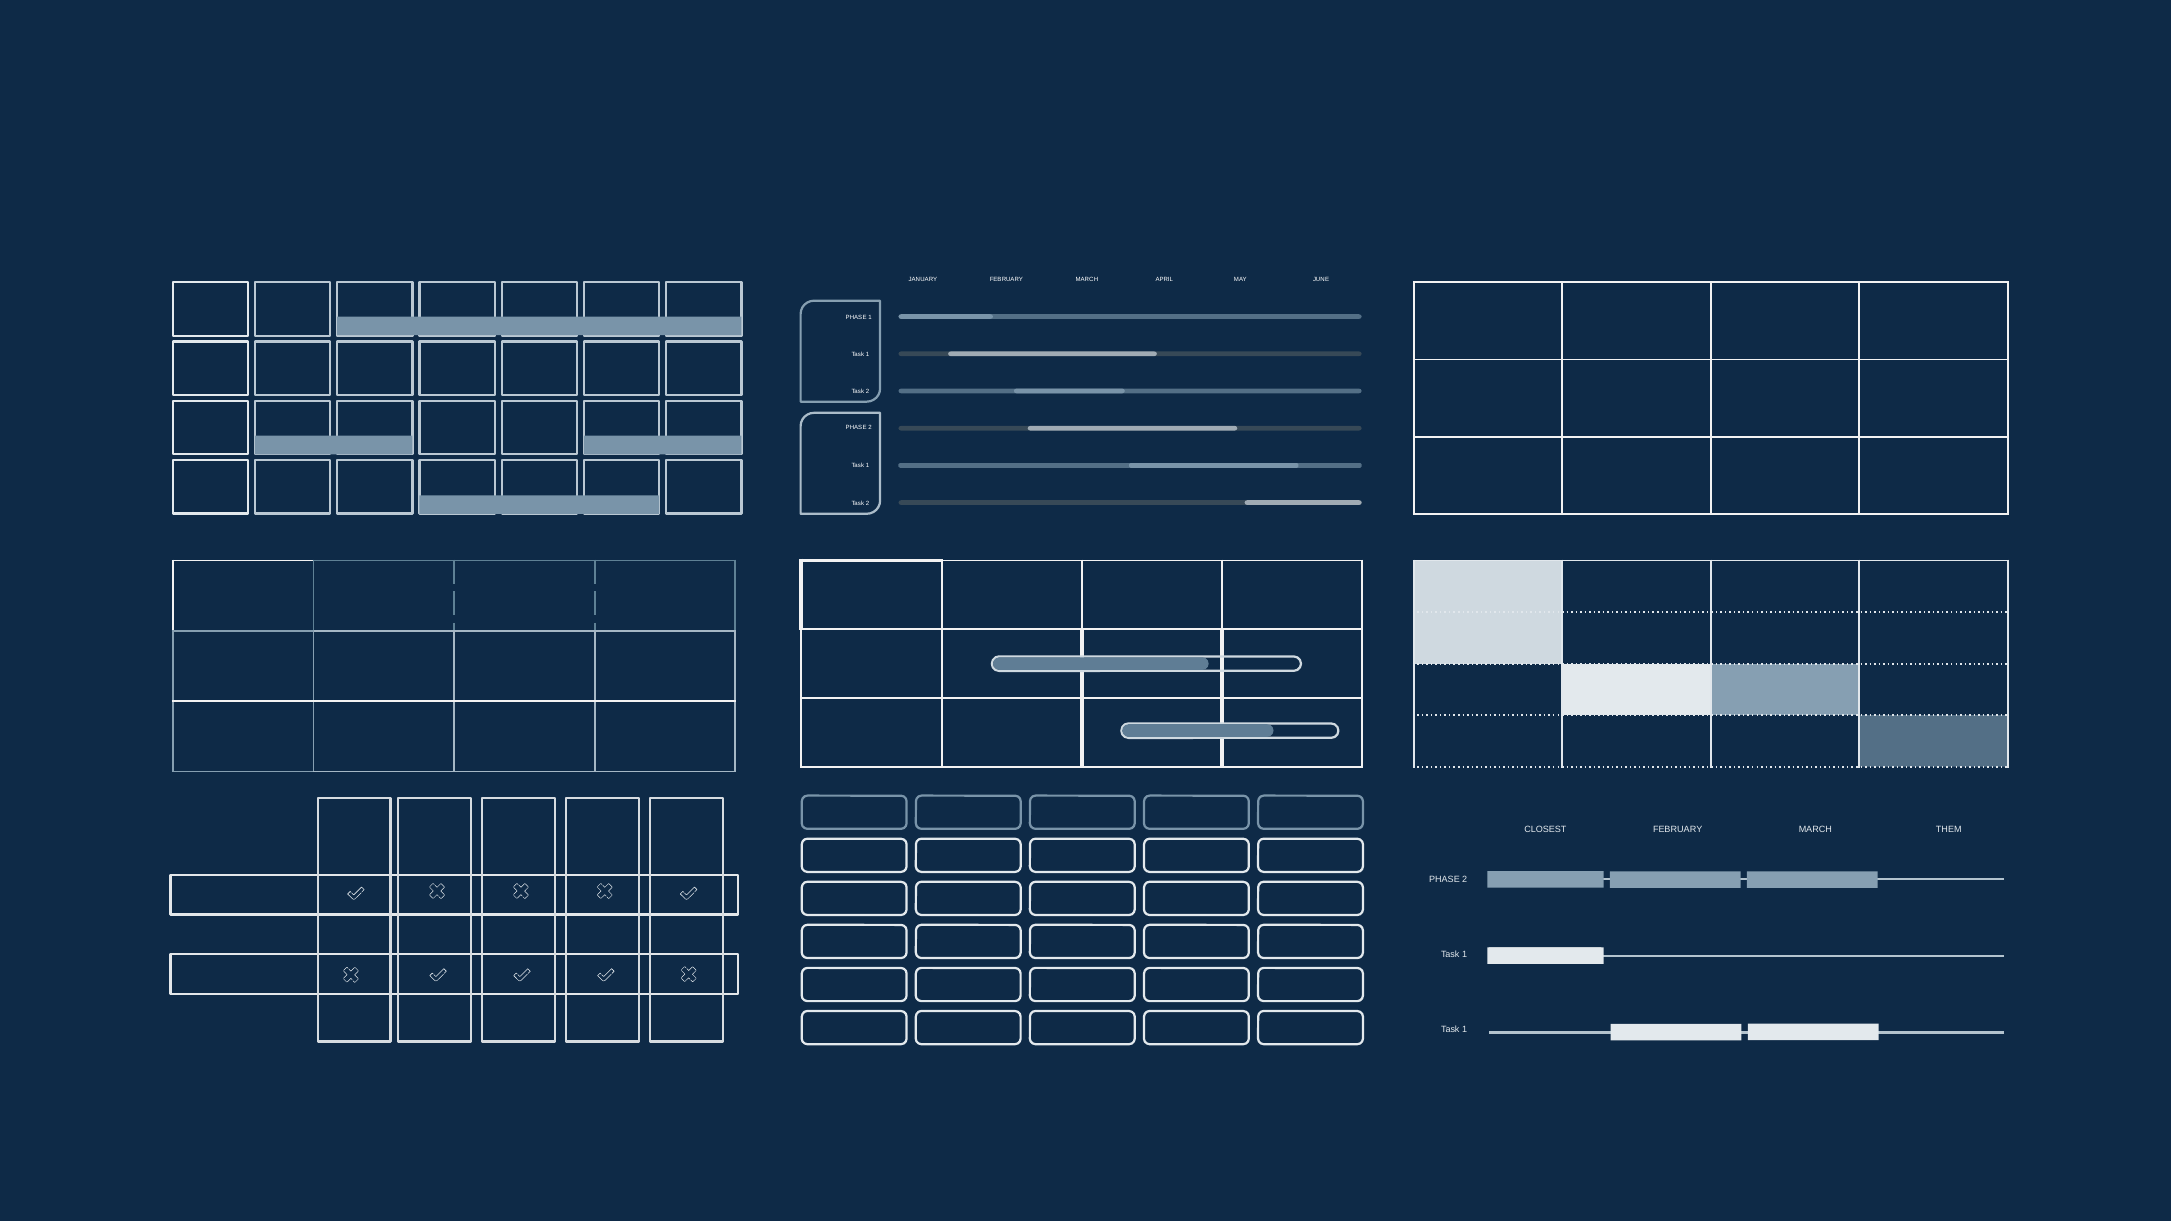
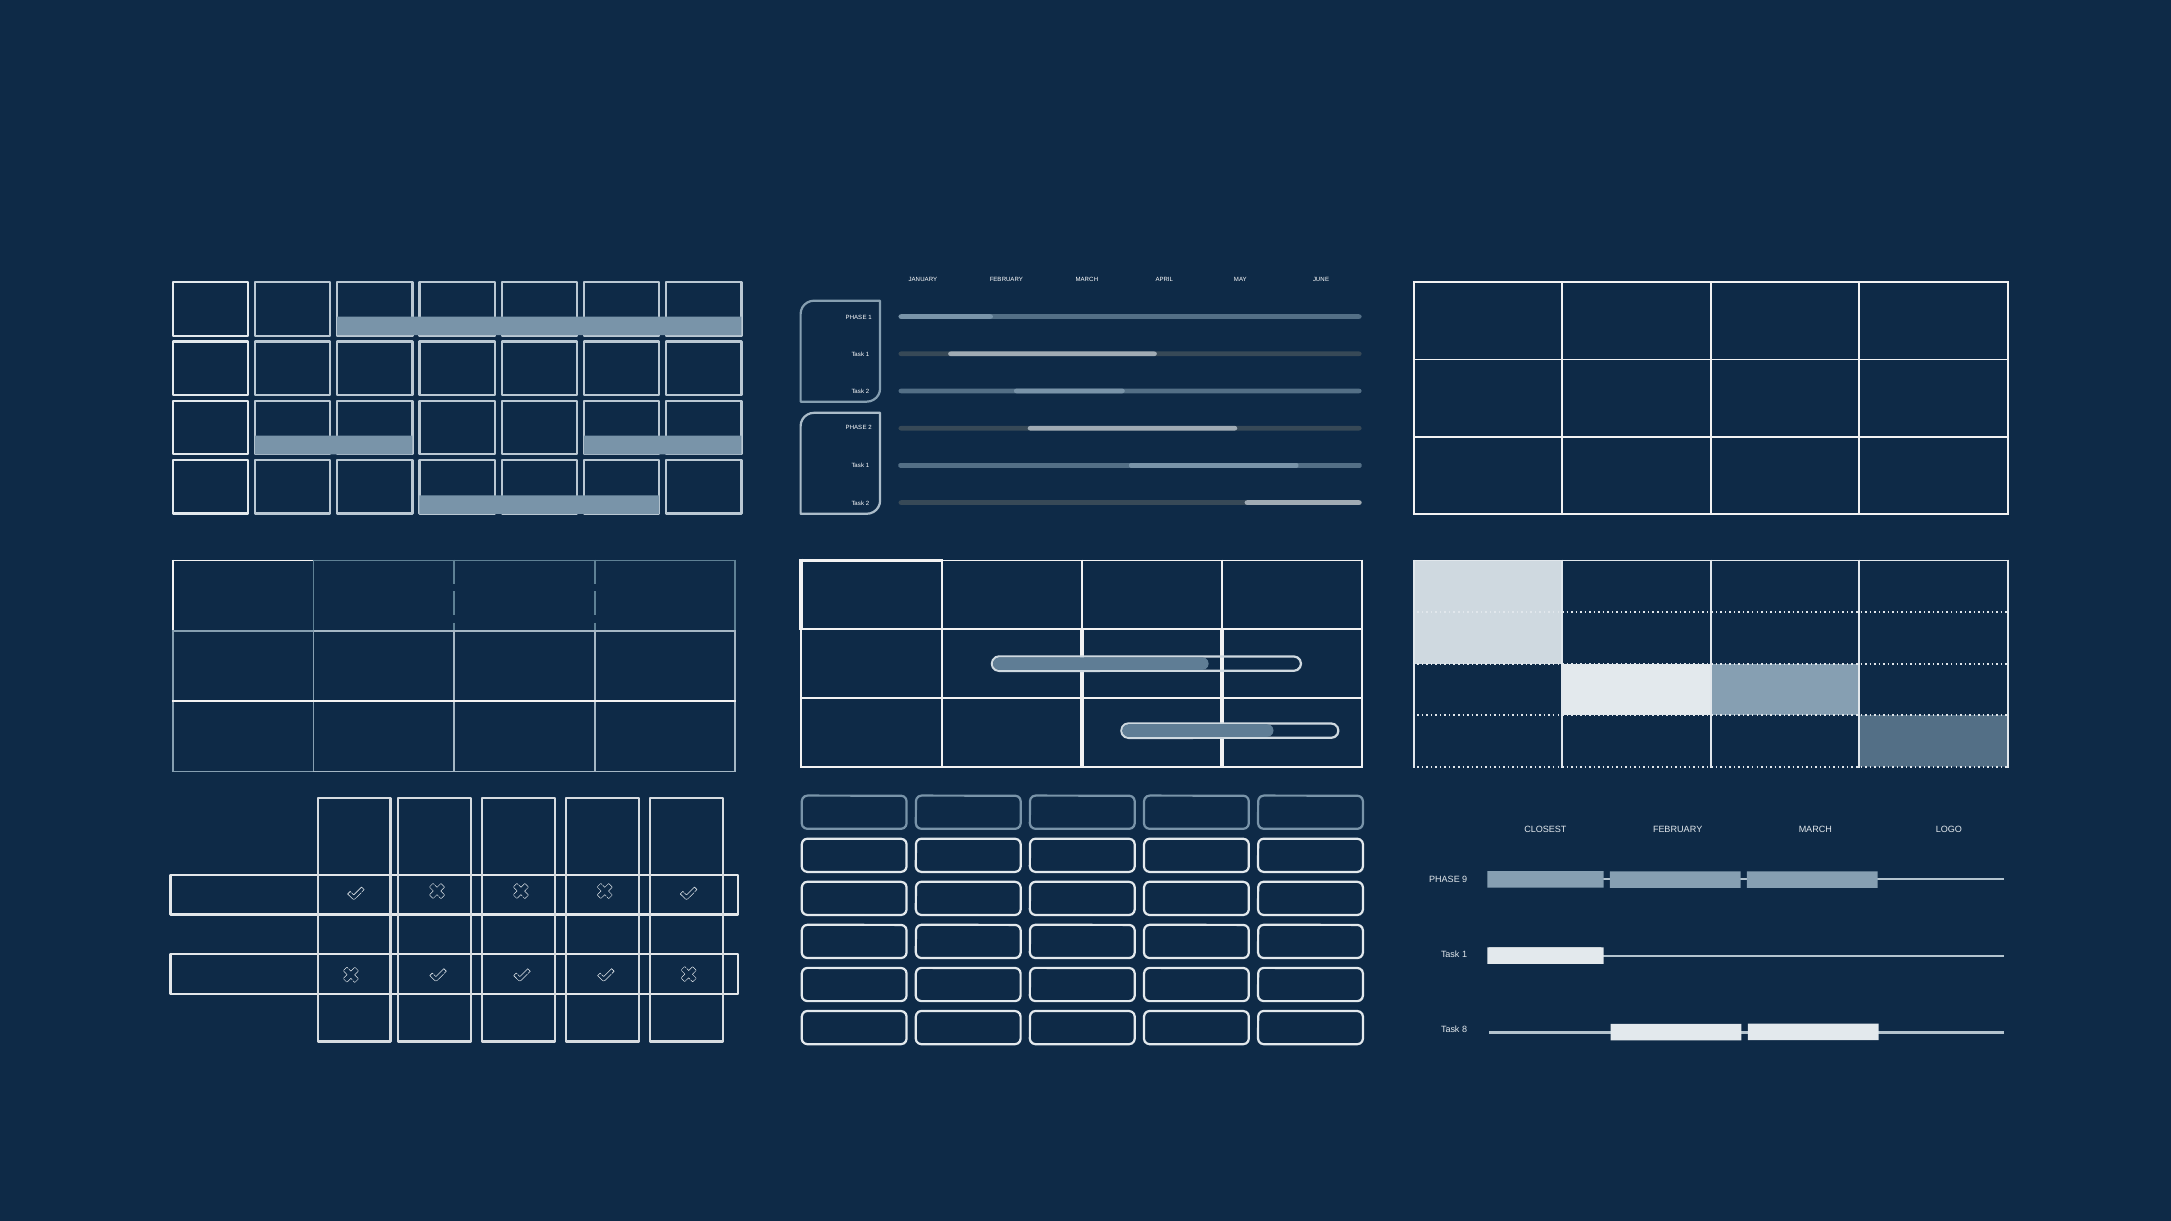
THEM: THEM -> LOGO
2 at (1465, 880): 2 -> 9
1 at (1465, 1030): 1 -> 8
